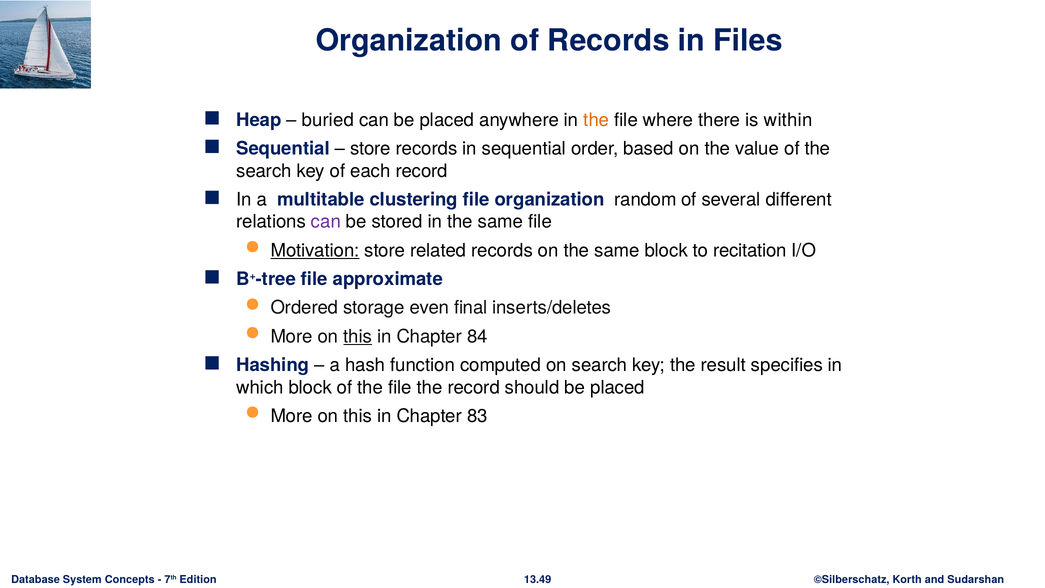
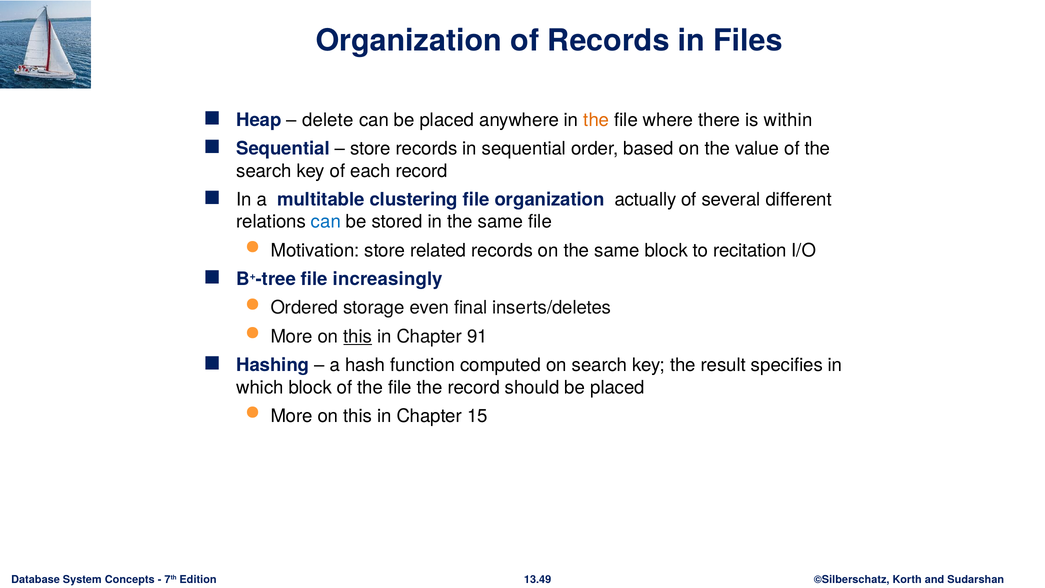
buried: buried -> delete
random: random -> actually
can at (326, 222) colour: purple -> blue
Motivation underline: present -> none
approximate: approximate -> increasingly
84: 84 -> 91
83: 83 -> 15
